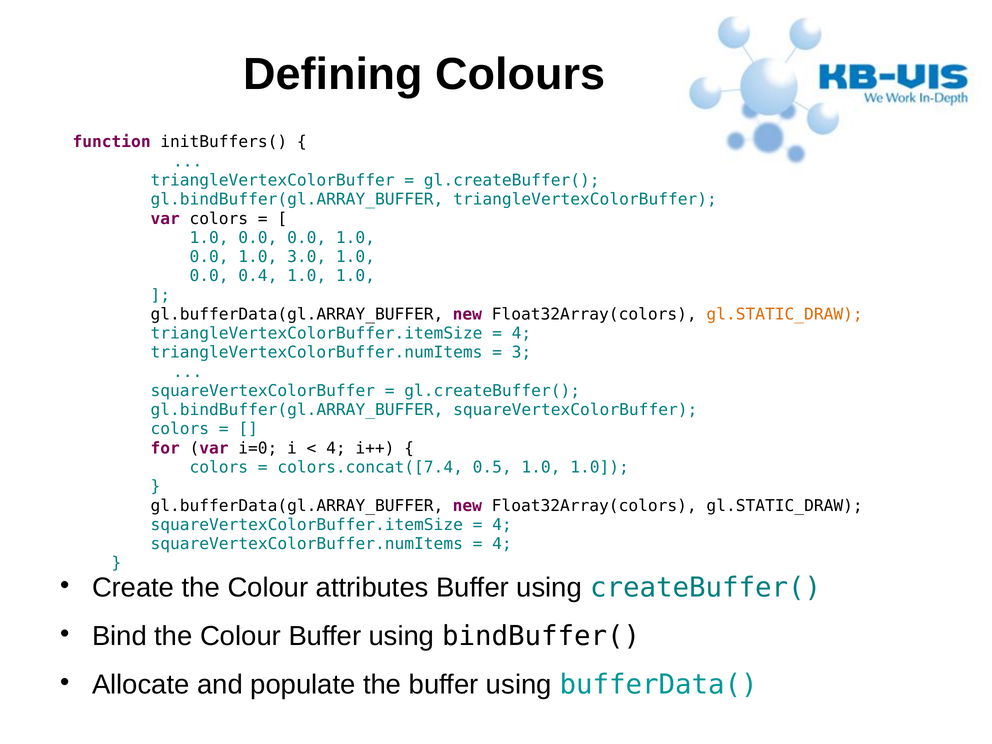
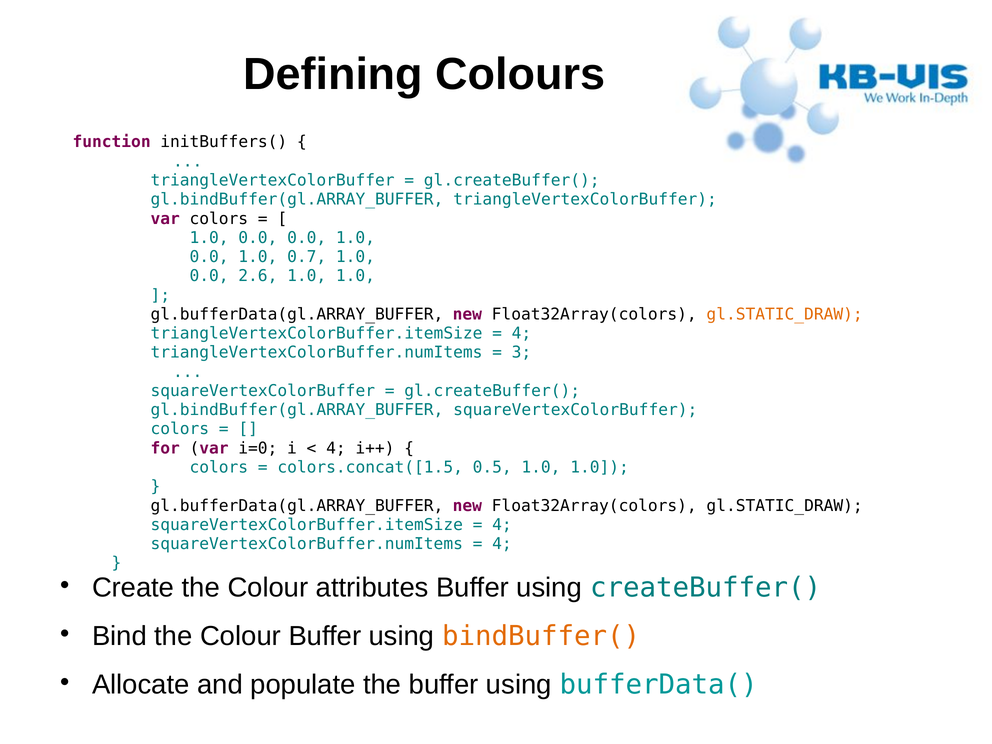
3.0: 3.0 -> 0.7
0.4: 0.4 -> 2.6
colors.concat([7.4: colors.concat([7.4 -> colors.concat([1.5
bindBuffer( colour: black -> orange
